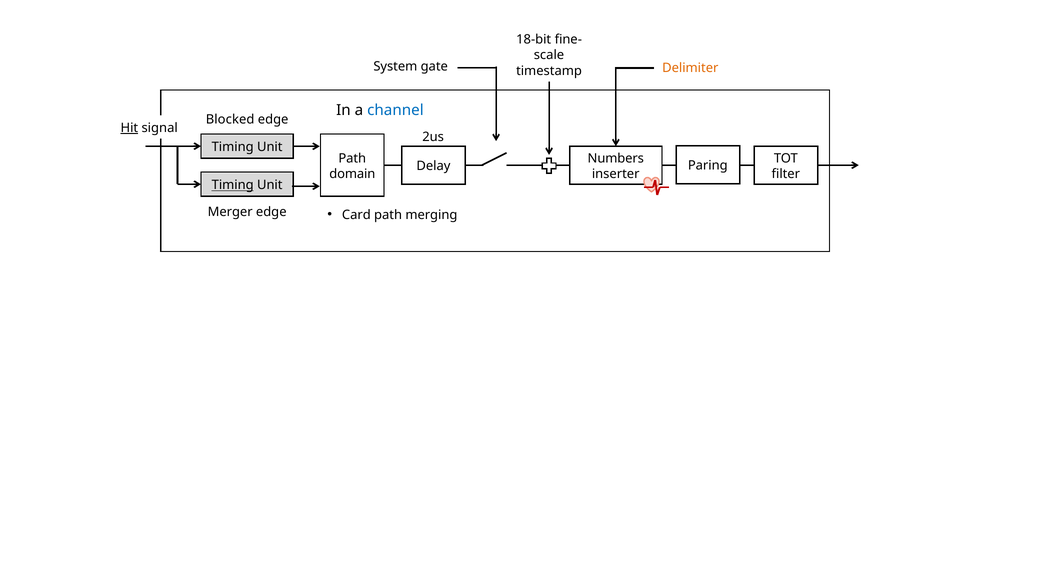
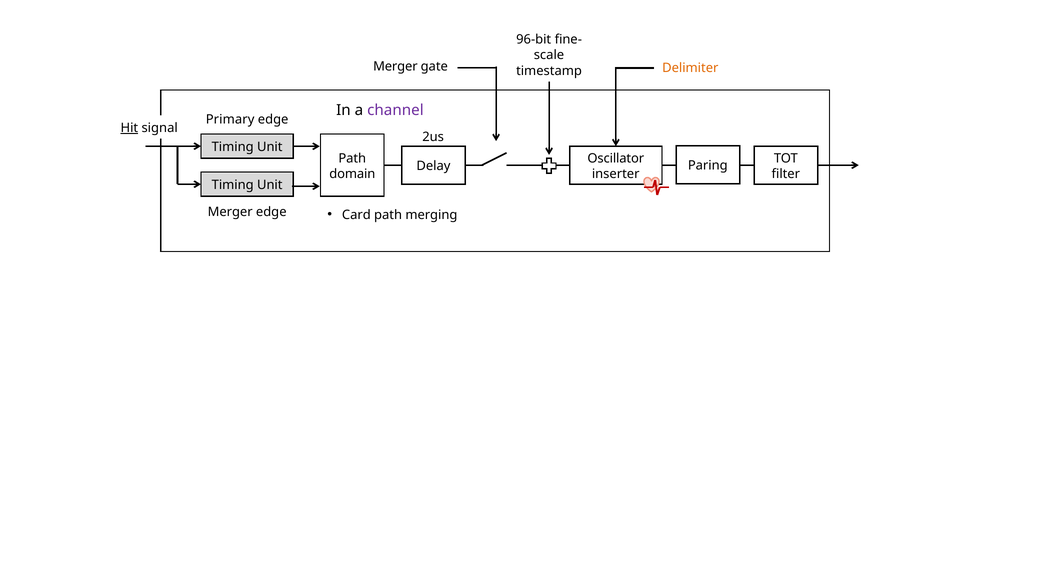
18-bit: 18-bit -> 96-bit
System at (395, 67): System -> Merger
channel colour: blue -> purple
Blocked: Blocked -> Primary
Numbers: Numbers -> Oscillator
Timing at (233, 185) underline: present -> none
